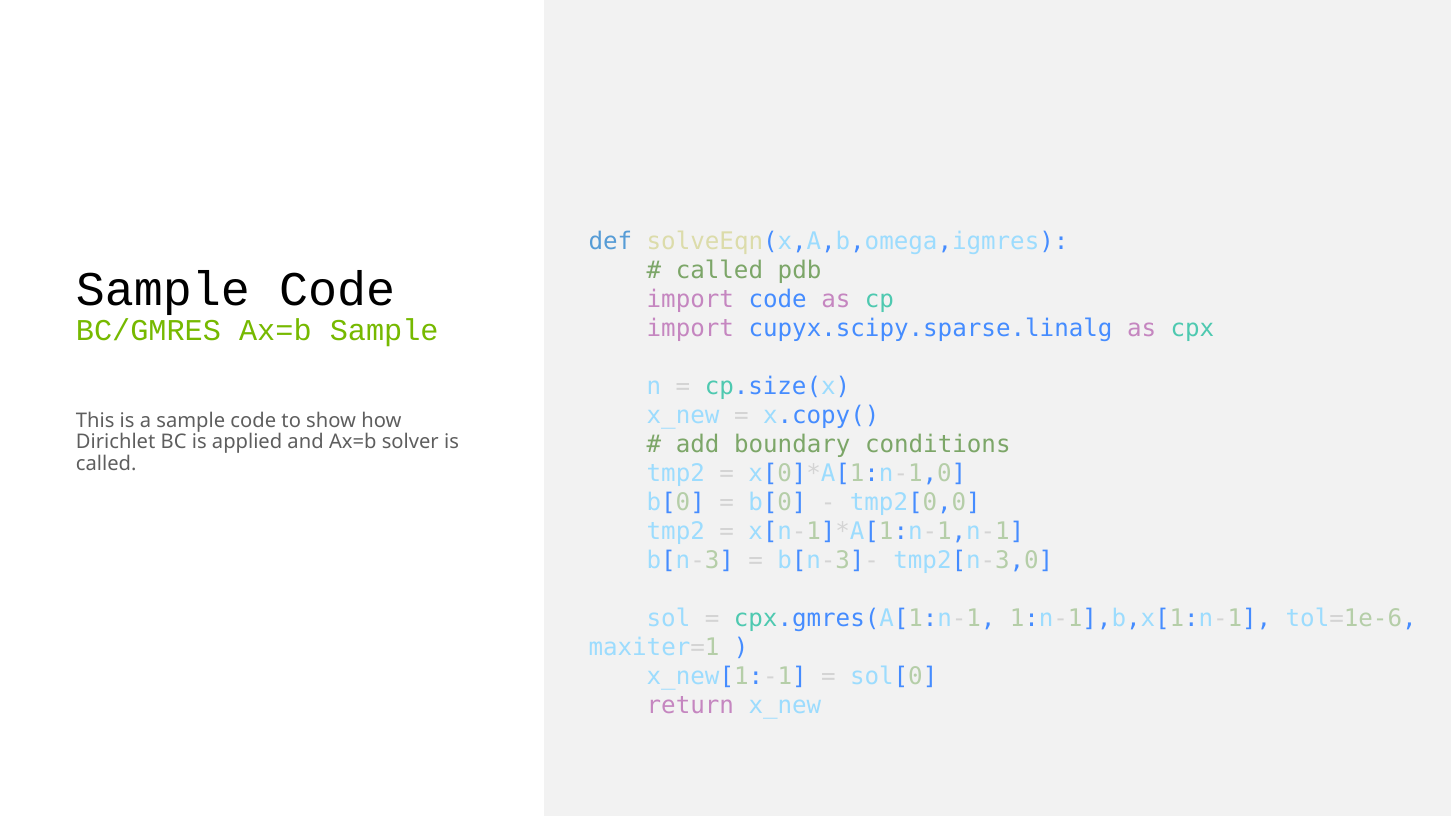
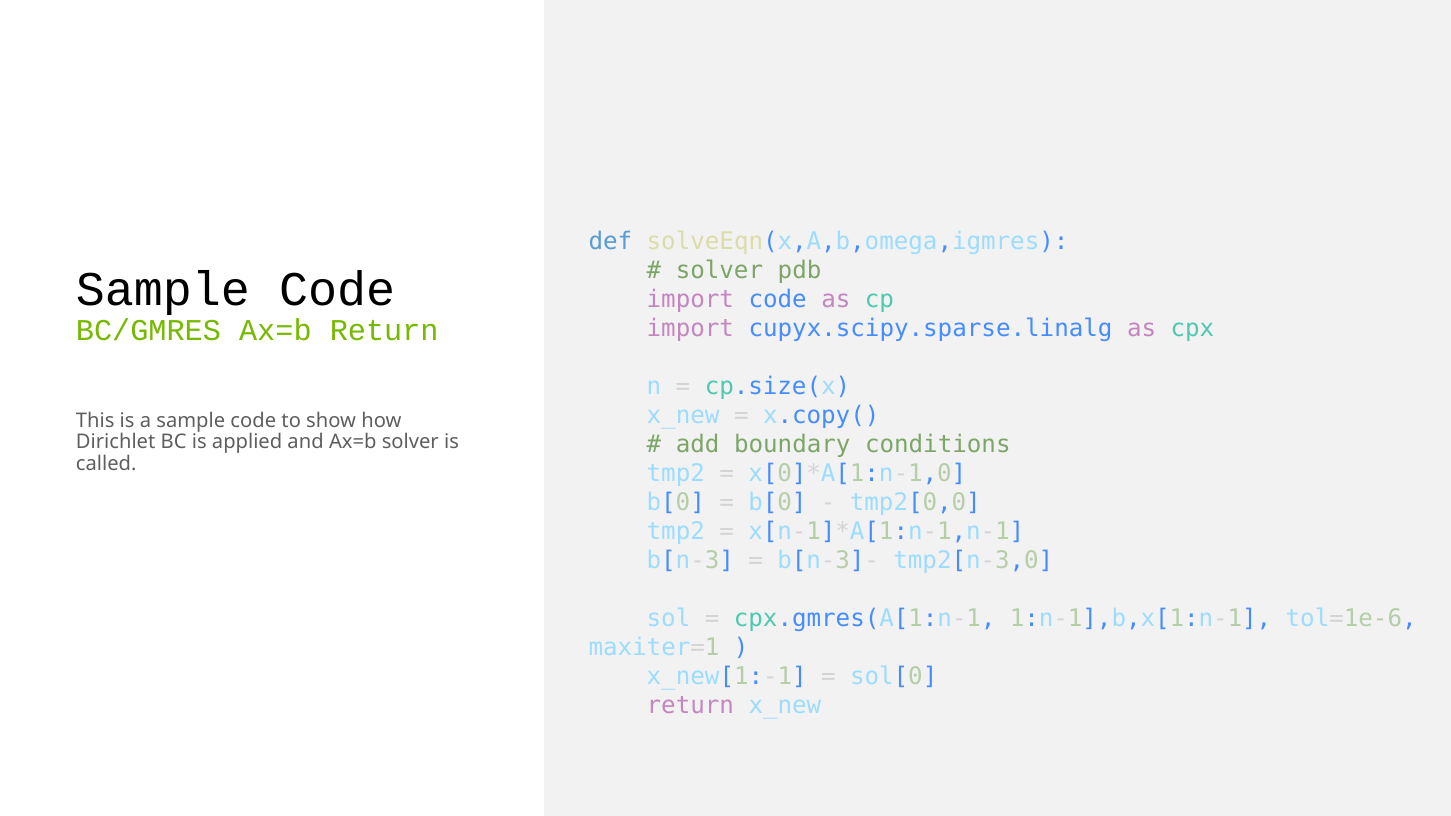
called at (719, 270): called -> solver
Ax=b Sample: Sample -> Return
